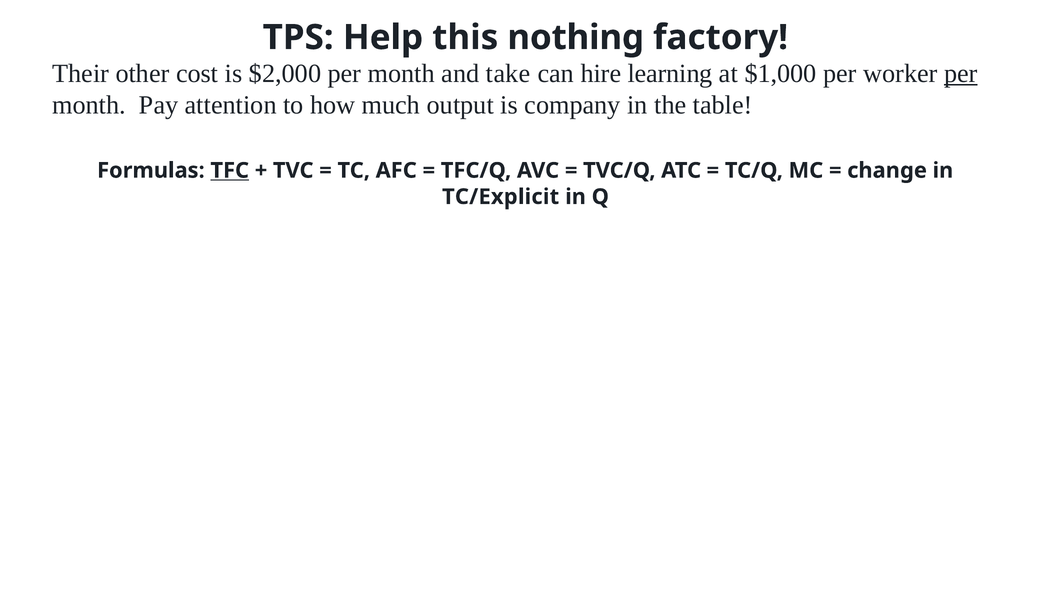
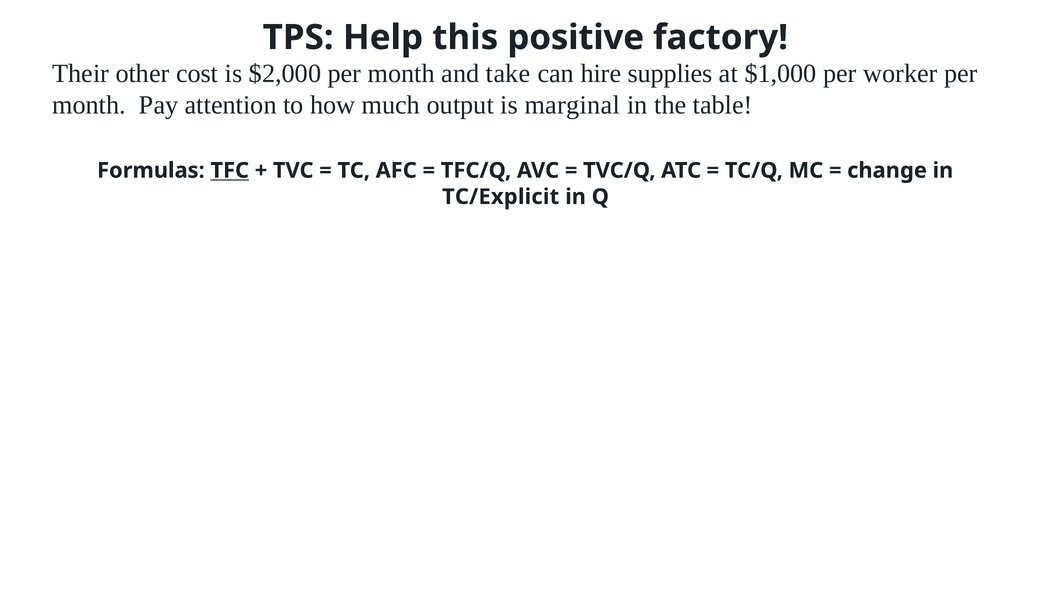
nothing: nothing -> positive
learning: learning -> supplies
per at (961, 74) underline: present -> none
company: company -> marginal
